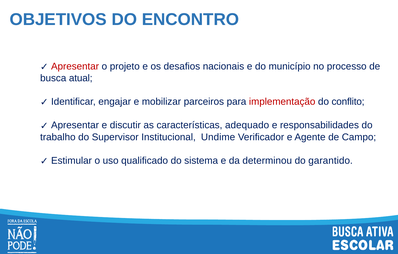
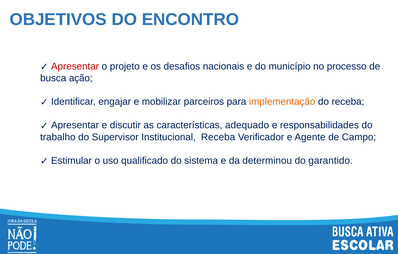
atual: atual -> ação
implementação colour: red -> orange
do conflito: conflito -> receba
Institucional Undime: Undime -> Receba
